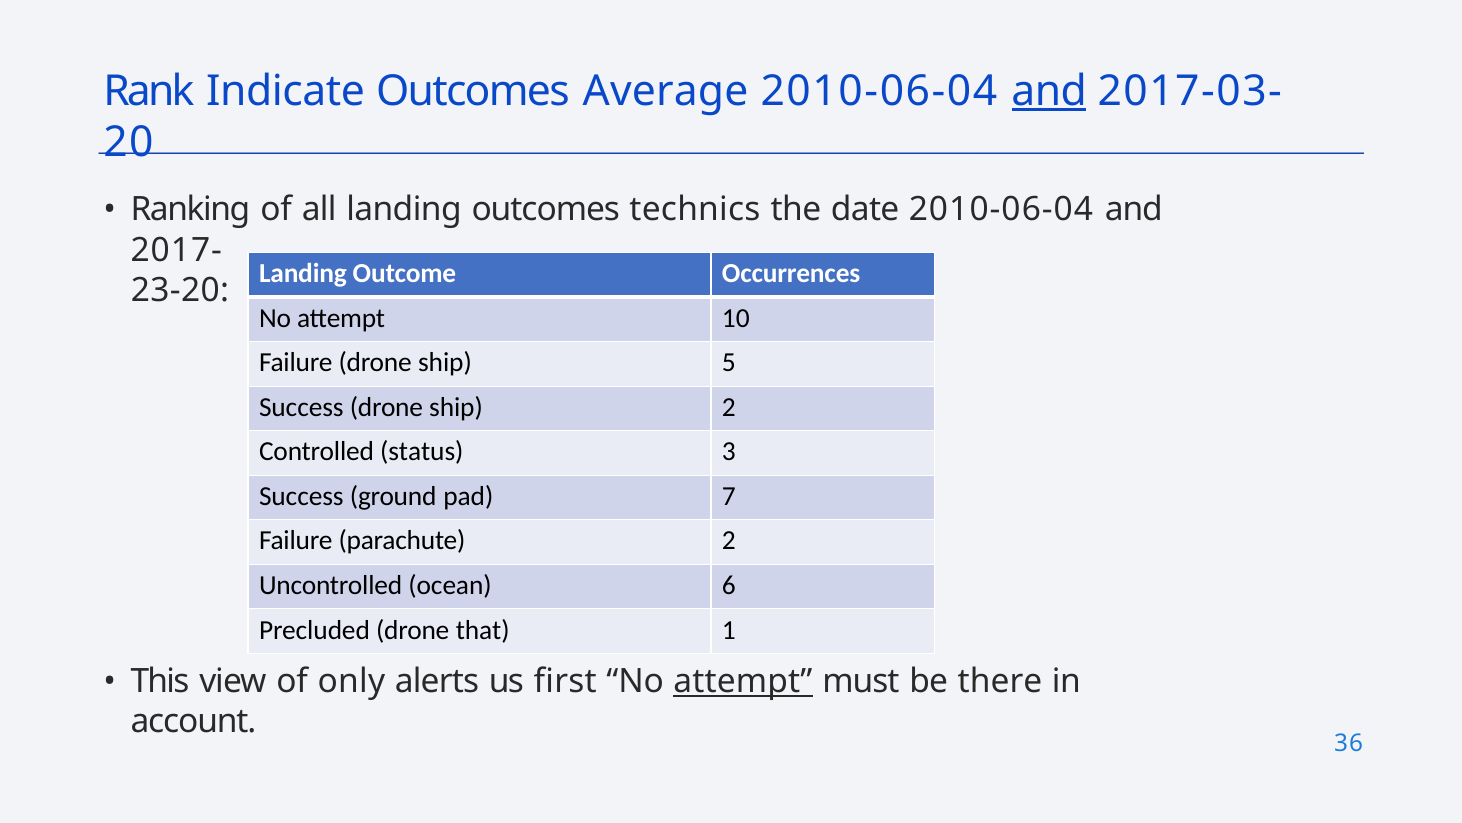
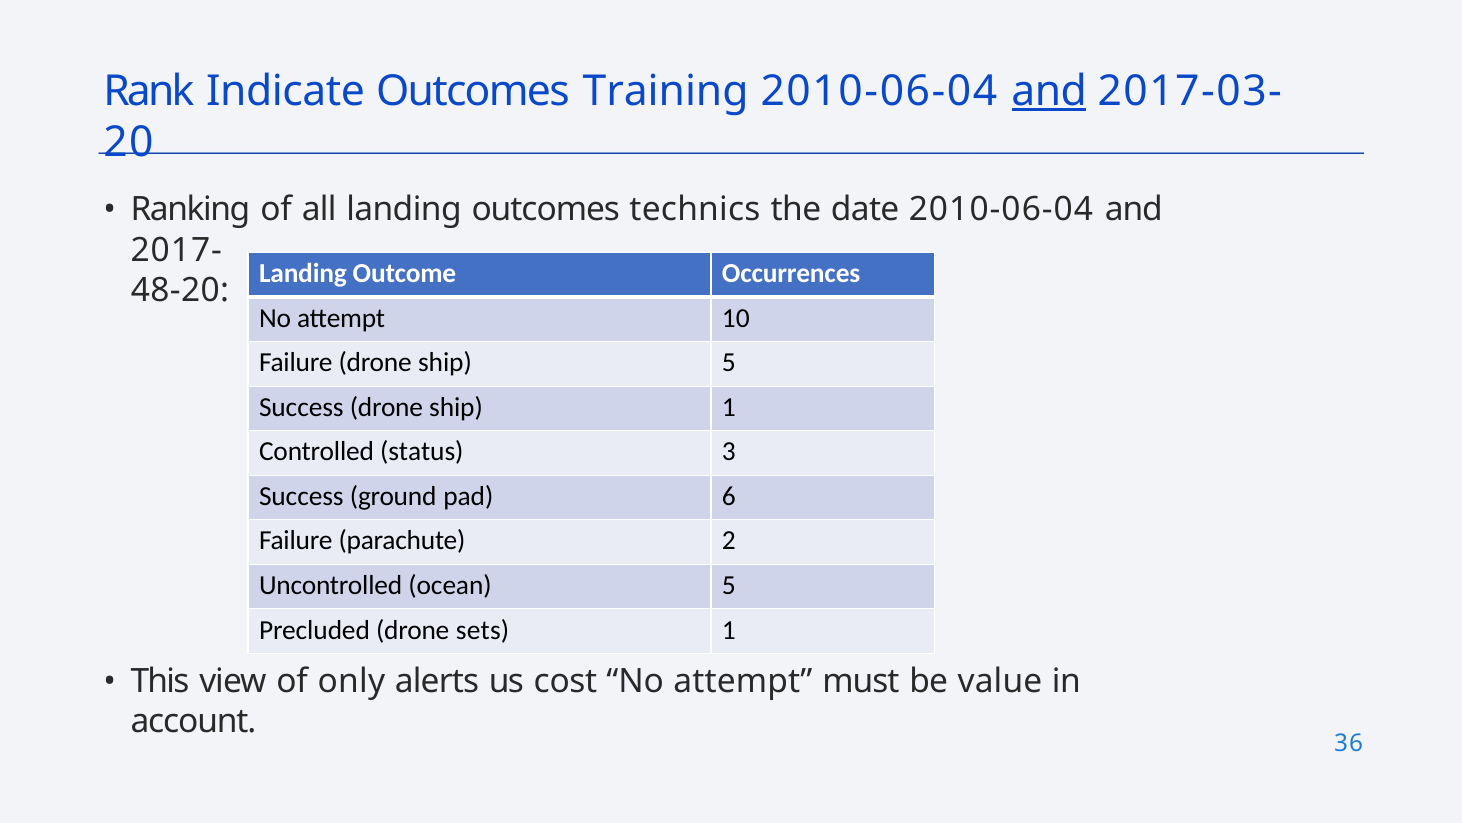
Average: Average -> Training
23-20: 23-20 -> 48-20
ship 2: 2 -> 1
7: 7 -> 6
ocean 6: 6 -> 5
that: that -> sets
first: first -> cost
attempt at (743, 681) underline: present -> none
there: there -> value
